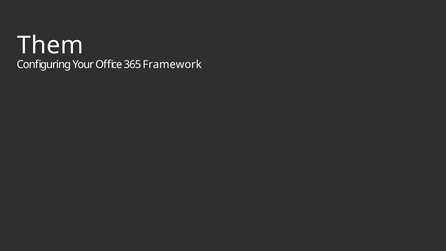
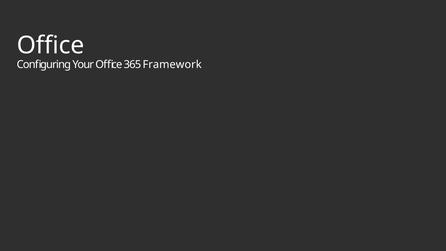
Them at (50, 45): Them -> Office
